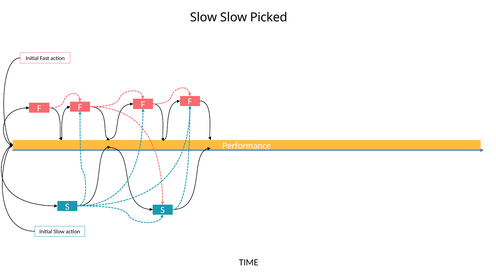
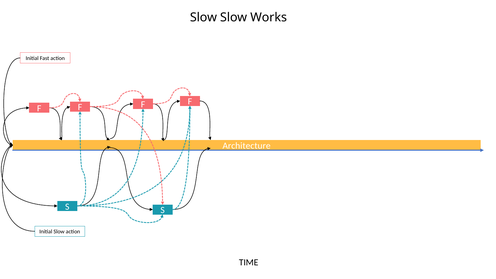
Picked: Picked -> Works
Performance: Performance -> Architecture
